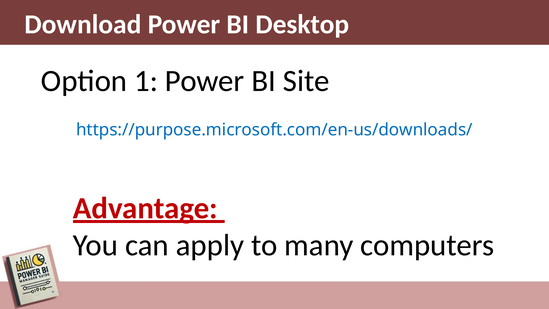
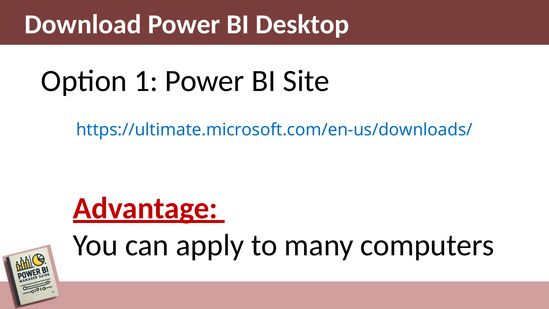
https://purpose.microsoft.com/en-us/downloads/: https://purpose.microsoft.com/en-us/downloads/ -> https://ultimate.microsoft.com/en-us/downloads/
